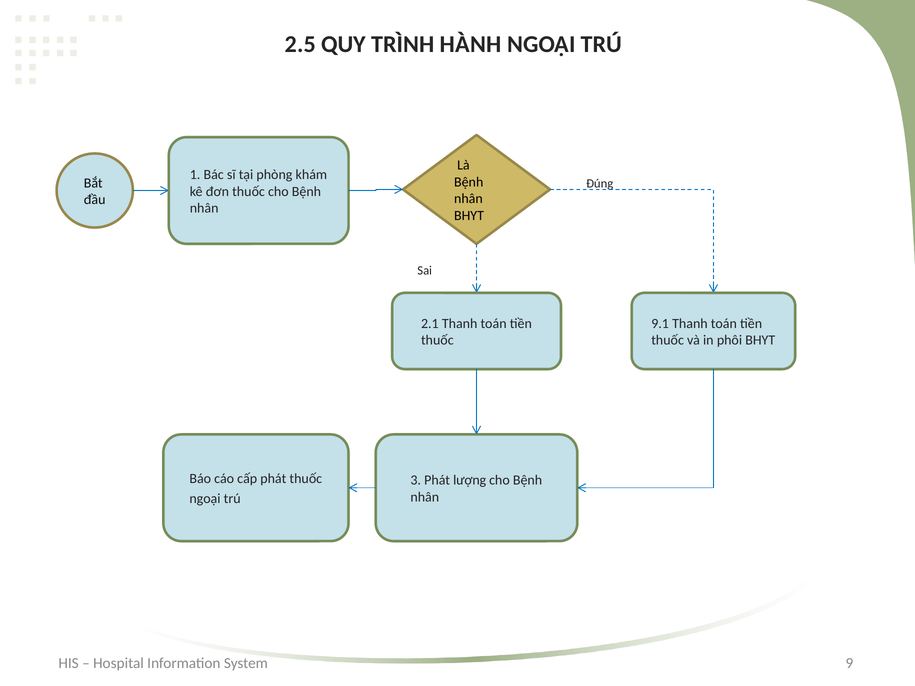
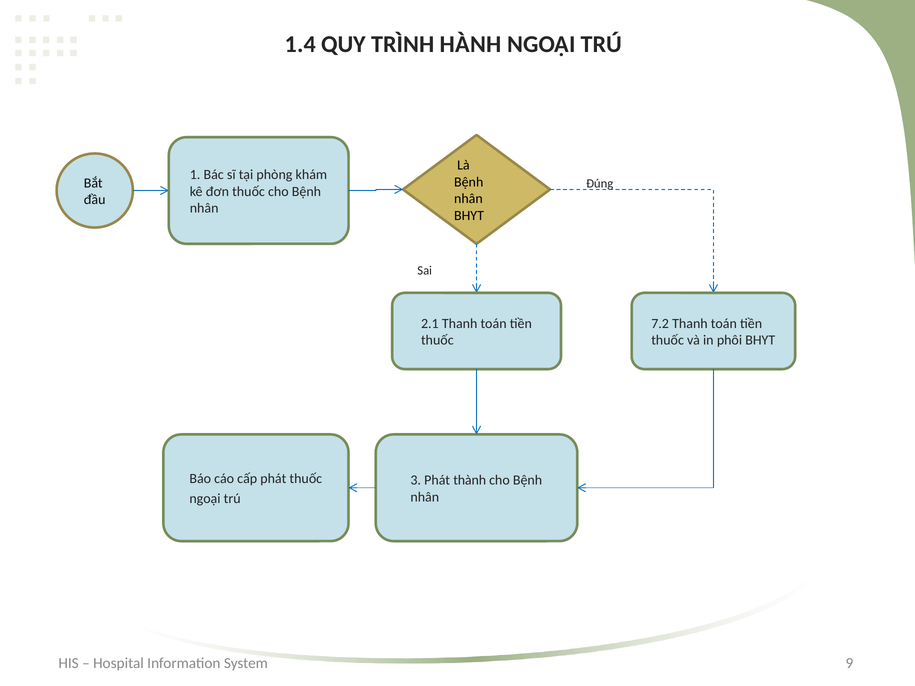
2.5: 2.5 -> 1.4
9.1: 9.1 -> 7.2
lượng: lượng -> thành
